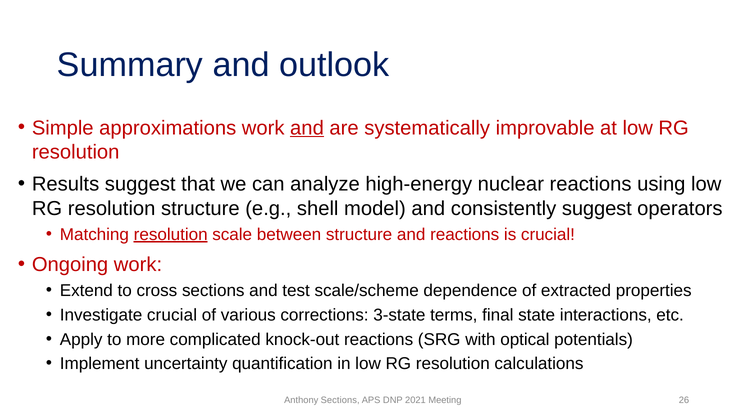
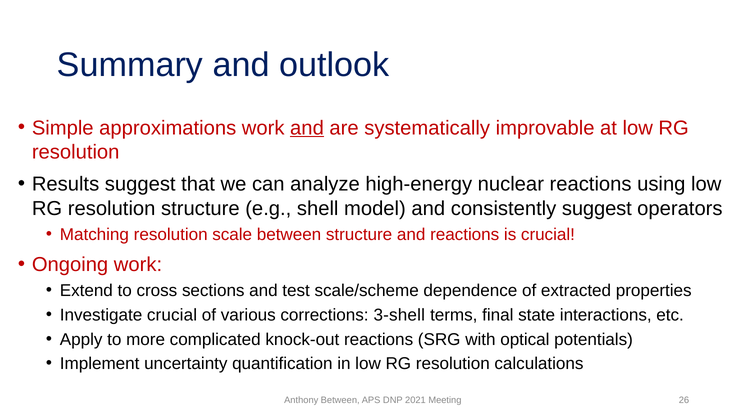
resolution at (171, 235) underline: present -> none
3-state: 3-state -> 3-shell
Anthony Sections: Sections -> Between
